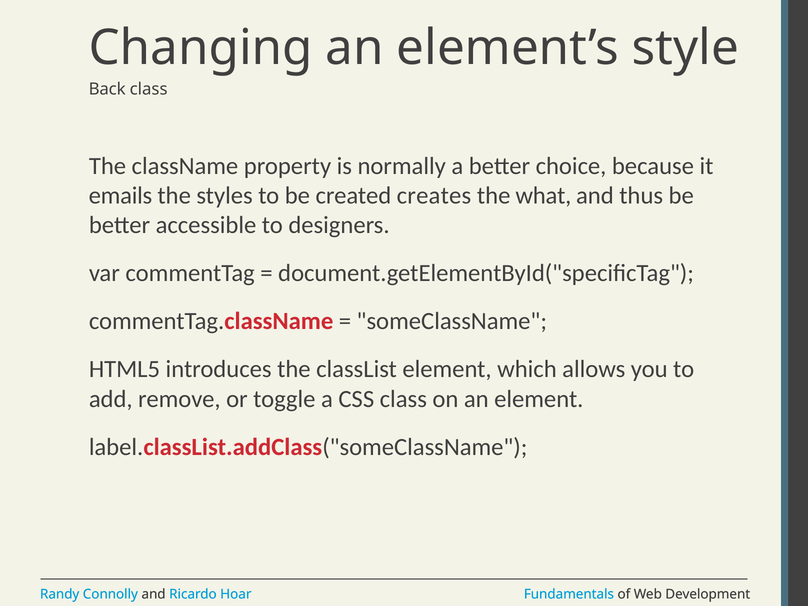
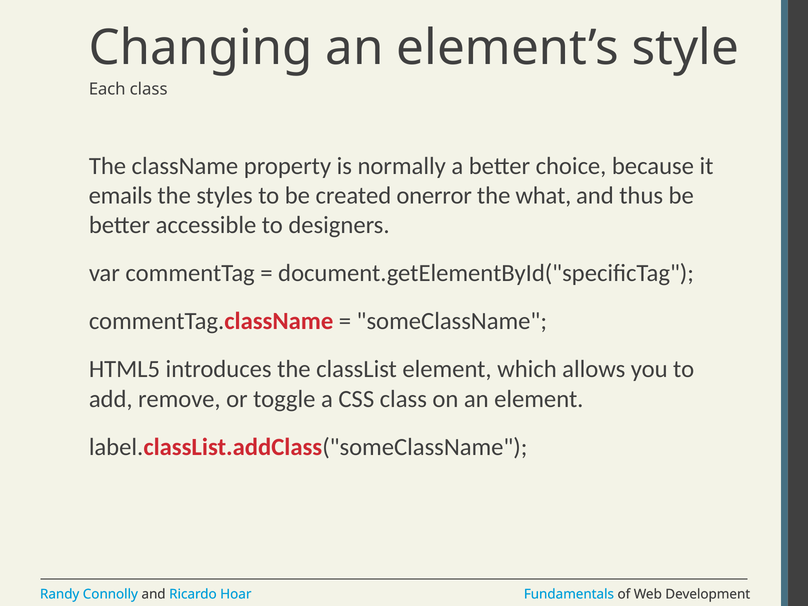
Back: Back -> Each
creates: creates -> onerror
